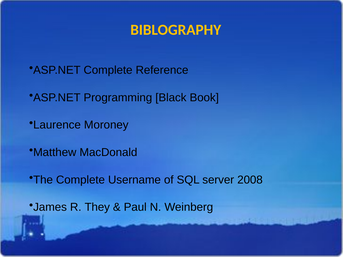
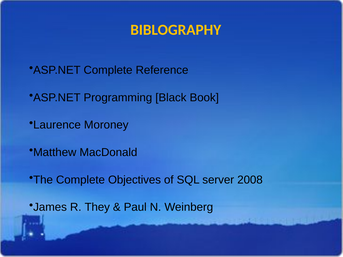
Username: Username -> Objectives
